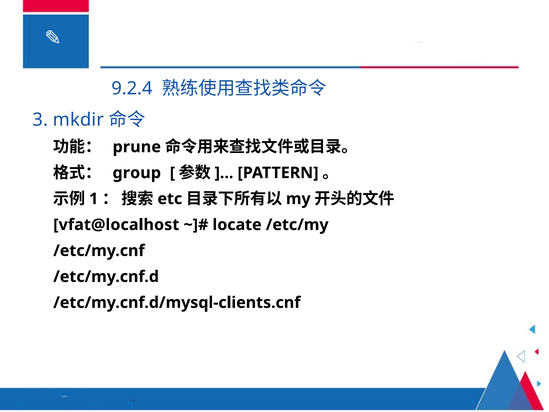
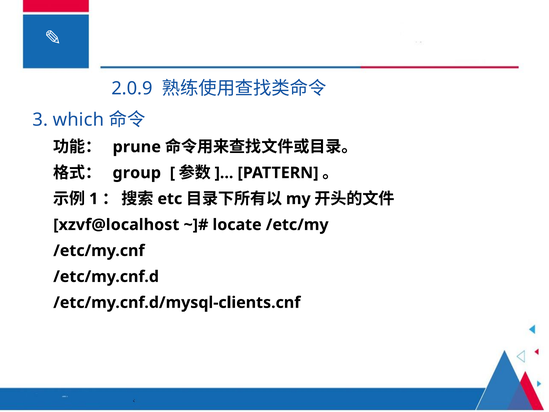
9.2.4: 9.2.4 -> 2.0.9
mkdir: mkdir -> which
vfat@localhost: vfat@localhost -> xzvf@localhost
